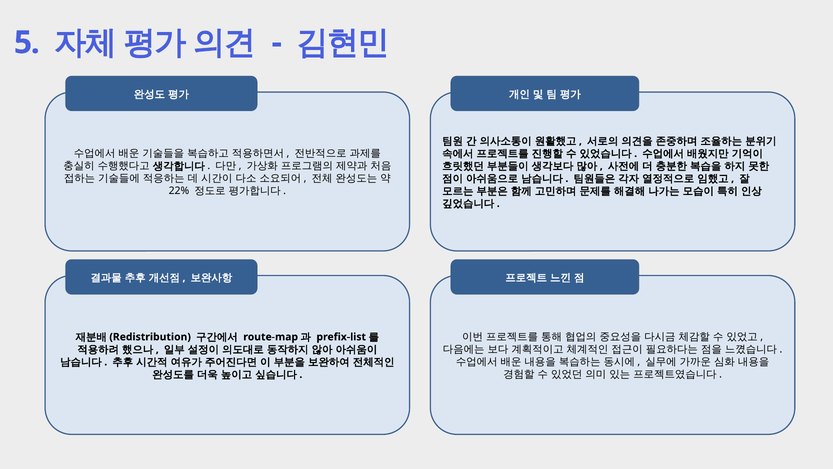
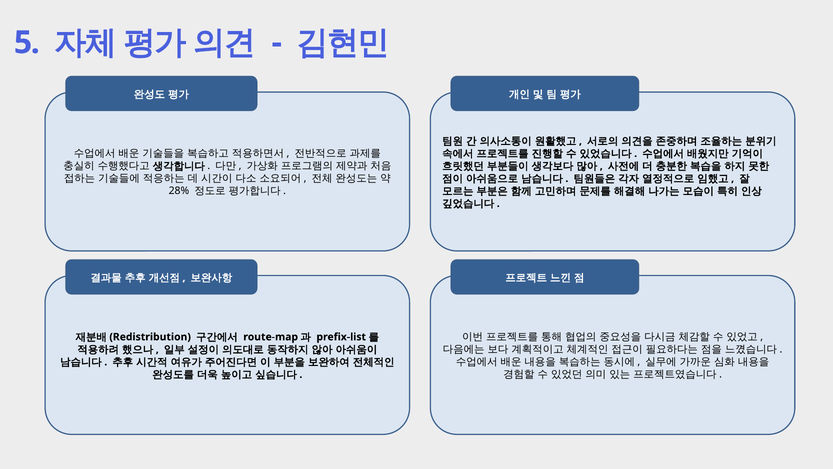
22%: 22% -> 28%
